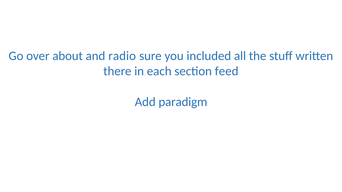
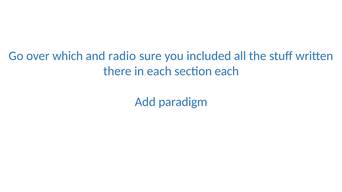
about: about -> which
section feed: feed -> each
